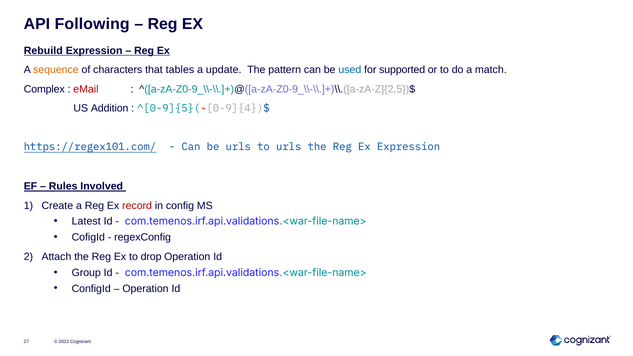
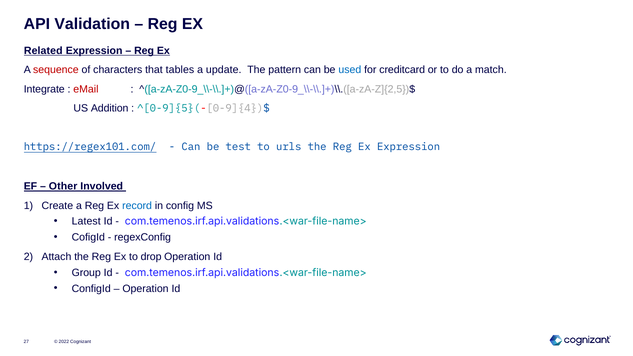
Following: Following -> Validation
Rebuild: Rebuild -> Related
sequence colour: orange -> red
supported: supported -> creditcard
Complex: Complex -> Integrate
be urls: urls -> test
Rules: Rules -> Other
record colour: red -> blue
